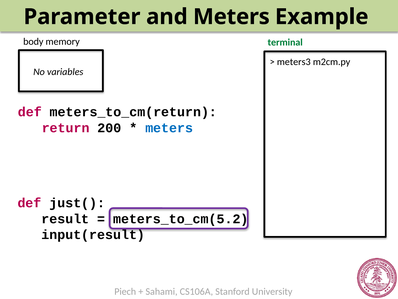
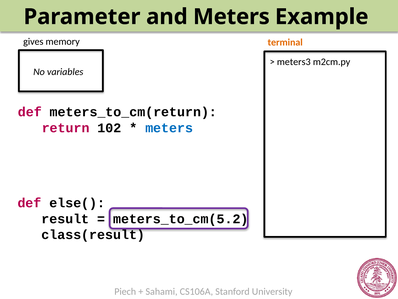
body: body -> gives
terminal colour: green -> orange
200: 200 -> 102
just(: just( -> else(
input(result: input(result -> class(result
